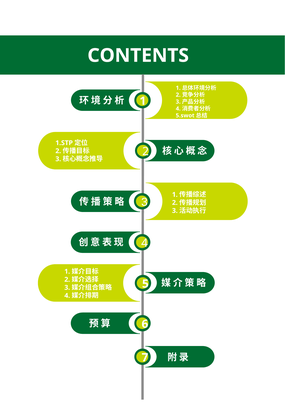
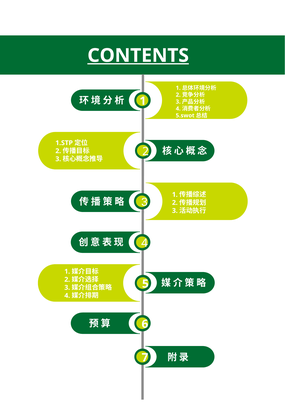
CONTENTS underline: none -> present
